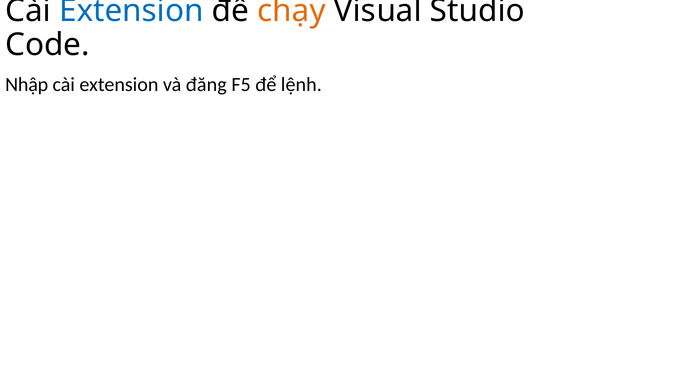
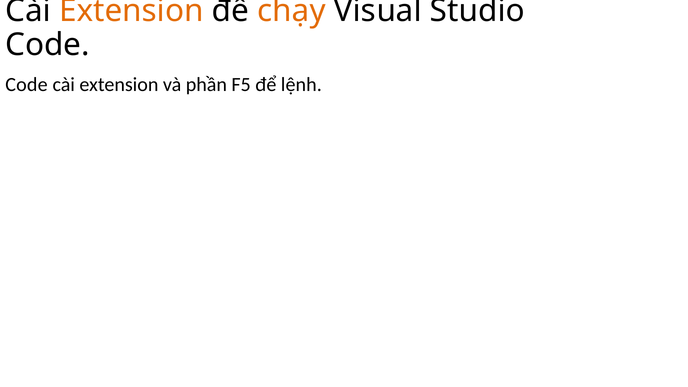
Extension at (131, 11) colour: blue -> orange
Nhập at (27, 84): Nhập -> Code
đăng: đăng -> phần
